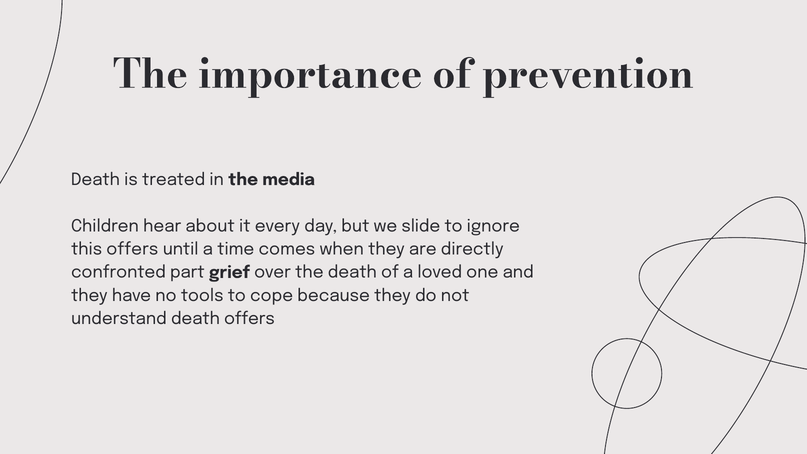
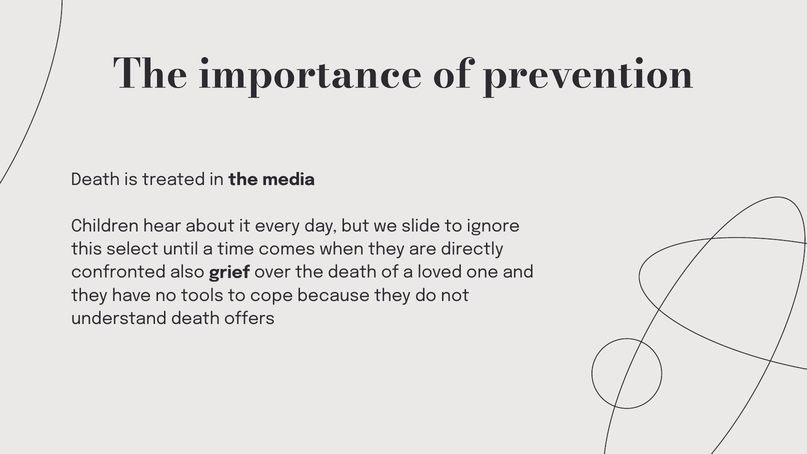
this offers: offers -> select
part: part -> also
